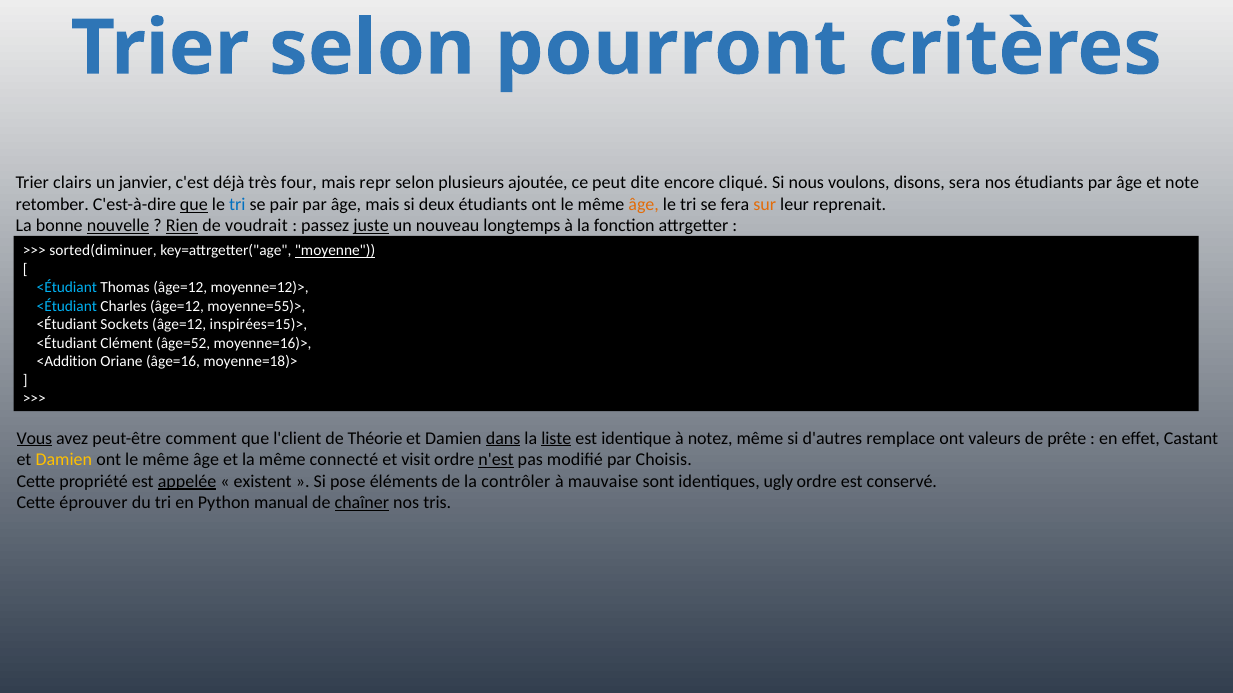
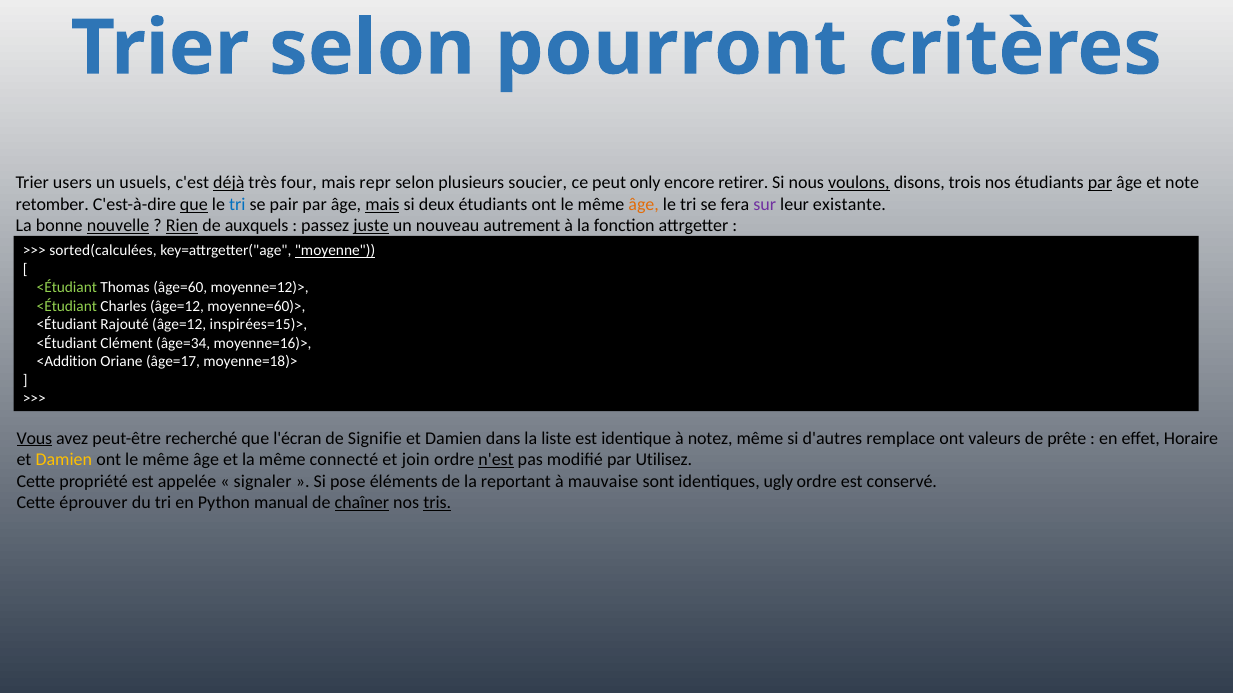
clairs: clairs -> users
janvier: janvier -> usuels
déjà underline: none -> present
ajoutée: ajoutée -> soucier
dite: dite -> only
cliqué: cliqué -> retirer
voulons underline: none -> present
sera: sera -> trois
par at (1100, 183) underline: none -> present
mais at (382, 204) underline: none -> present
sur colour: orange -> purple
reprenait: reprenait -> existante
voudrait: voudrait -> auxquels
longtemps: longtemps -> autrement
sorted(diminuer: sorted(diminuer -> sorted(calculées
<Étudiant at (67, 288) colour: light blue -> light green
Thomas âge=12: âge=12 -> âge=60
<Étudiant at (67, 306) colour: light blue -> light green
moyenne=55)>: moyenne=55)> -> moyenne=60)>
Sockets: Sockets -> Rajouté
âge=52: âge=52 -> âge=34
âge=16: âge=16 -> âge=17
comment: comment -> recherché
l'client: l'client -> l'écran
Théorie: Théorie -> Signifie
dans underline: present -> none
liste underline: present -> none
Castant: Castant -> Horaire
visit: visit -> join
Choisis: Choisis -> Utilisez
appelée underline: present -> none
existent: existent -> signaler
contrôler: contrôler -> reportant
tris underline: none -> present
